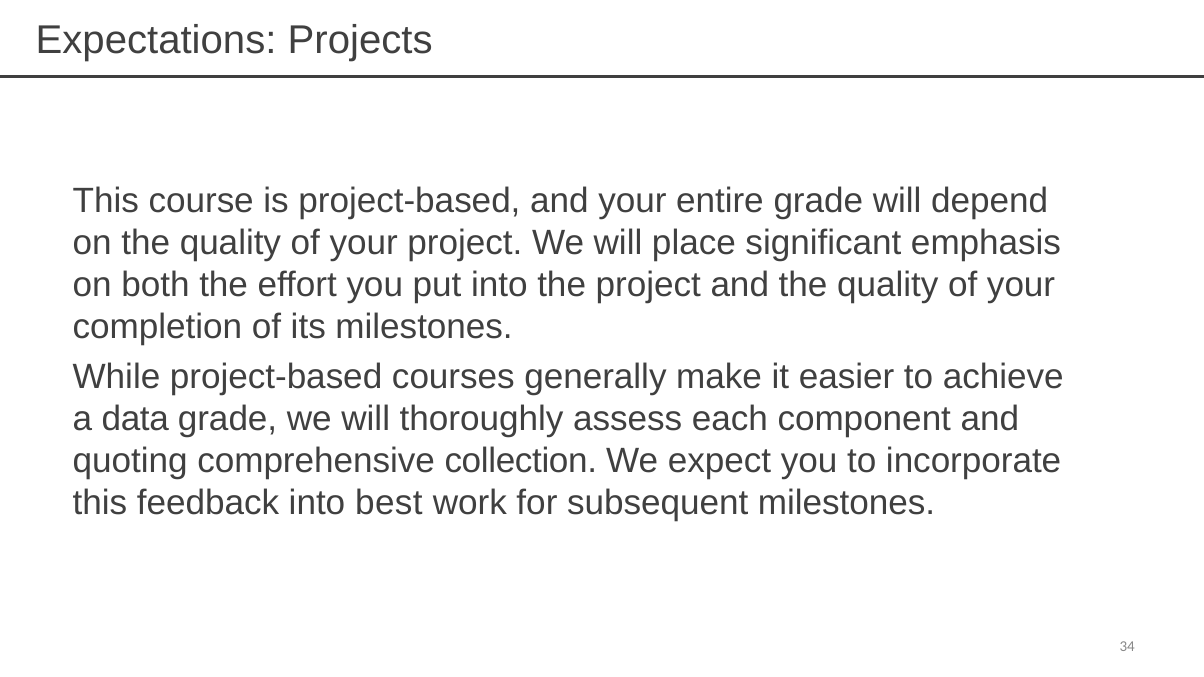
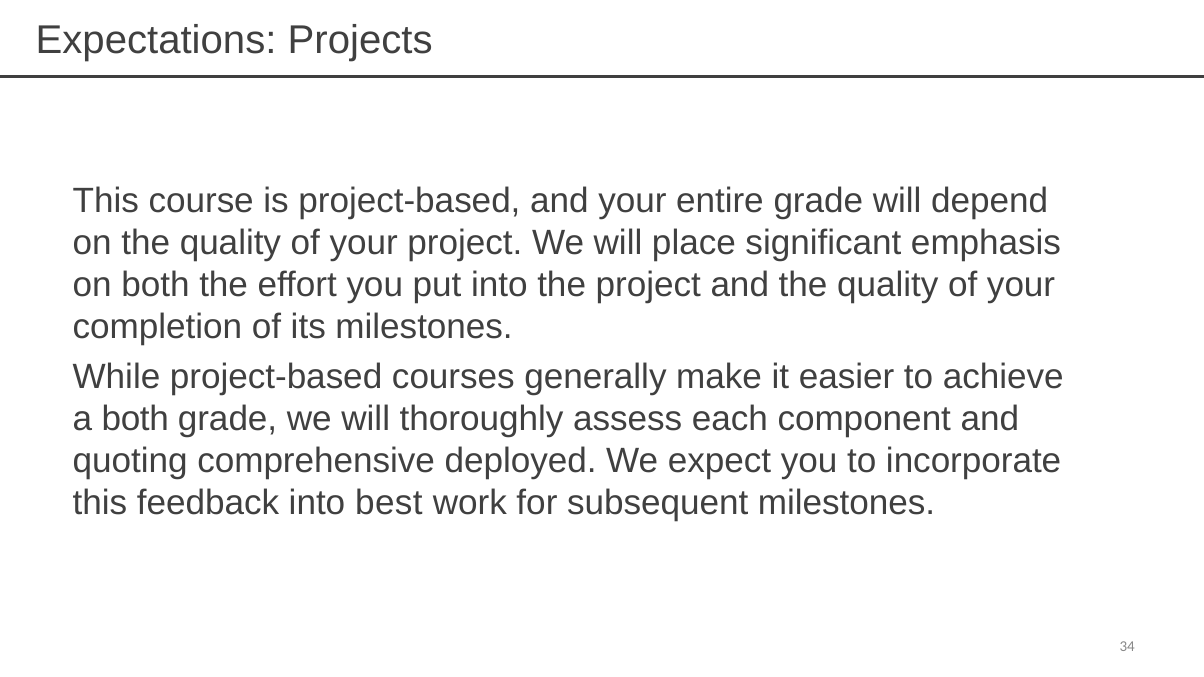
a data: data -> both
collection: collection -> deployed
